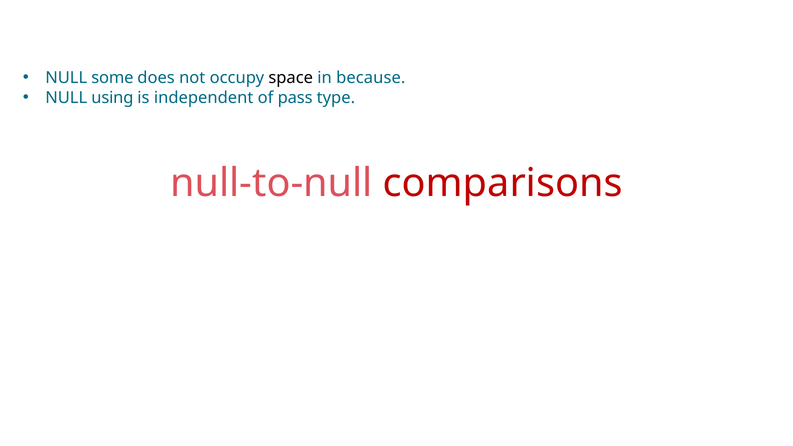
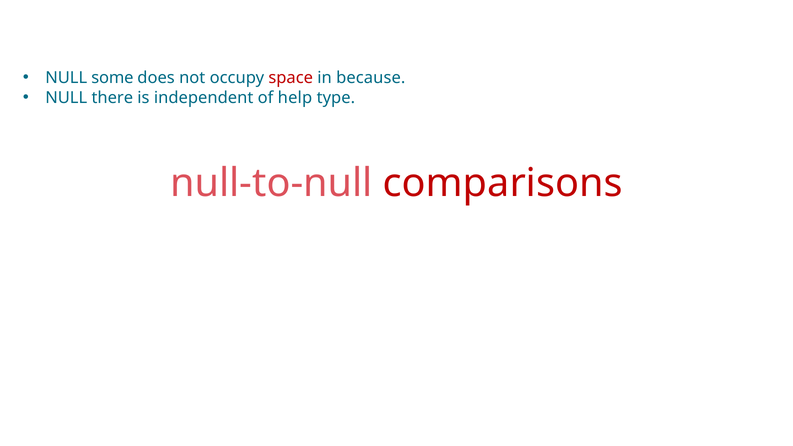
space colour: black -> red
using: using -> there
pass: pass -> help
